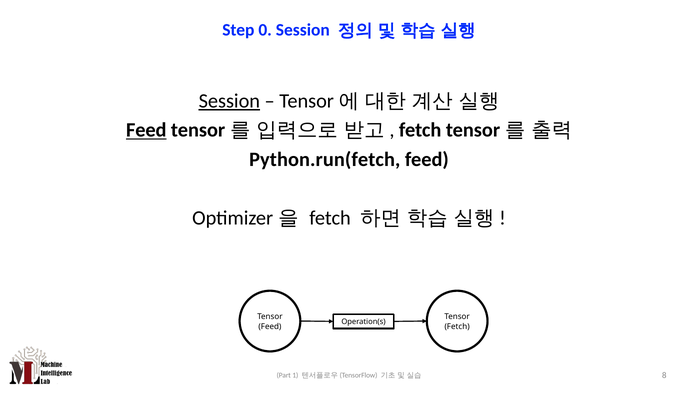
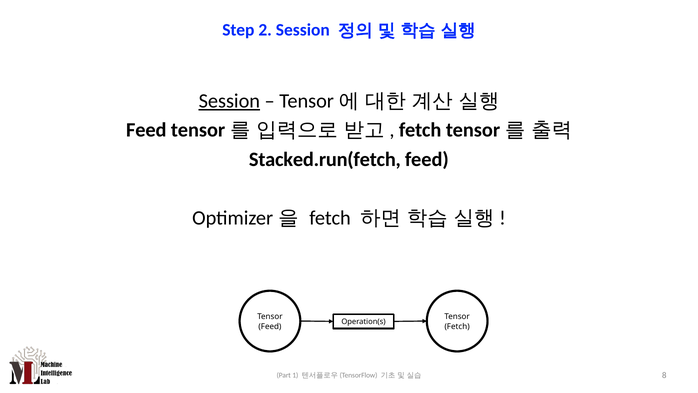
0: 0 -> 2
Feed at (146, 130) underline: present -> none
Python.run(fetch: Python.run(fetch -> Stacked.run(fetch
